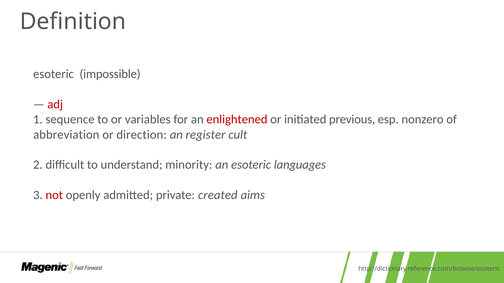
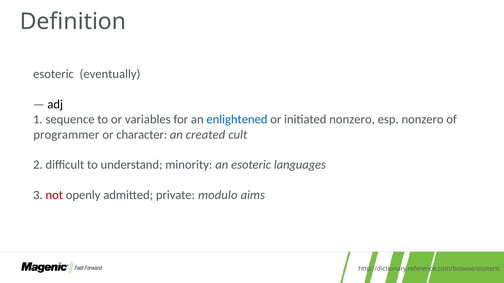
impossible: impossible -> eventually
adj colour: red -> black
enlightened colour: red -> blue
initiated previous: previous -> nonzero
abbreviation: abbreviation -> programmer
direction: direction -> character
register: register -> created
created: created -> modulo
